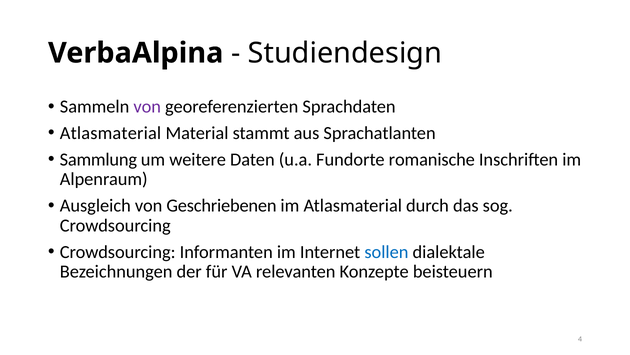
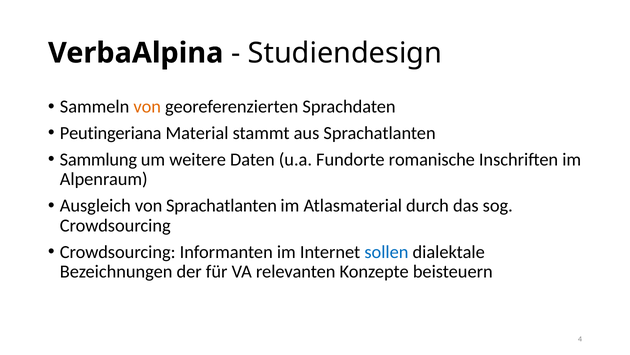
von at (147, 106) colour: purple -> orange
Atlasmaterial at (111, 133): Atlasmaterial -> Peutingeriana
von Geschriebenen: Geschriebenen -> Sprachatlanten
